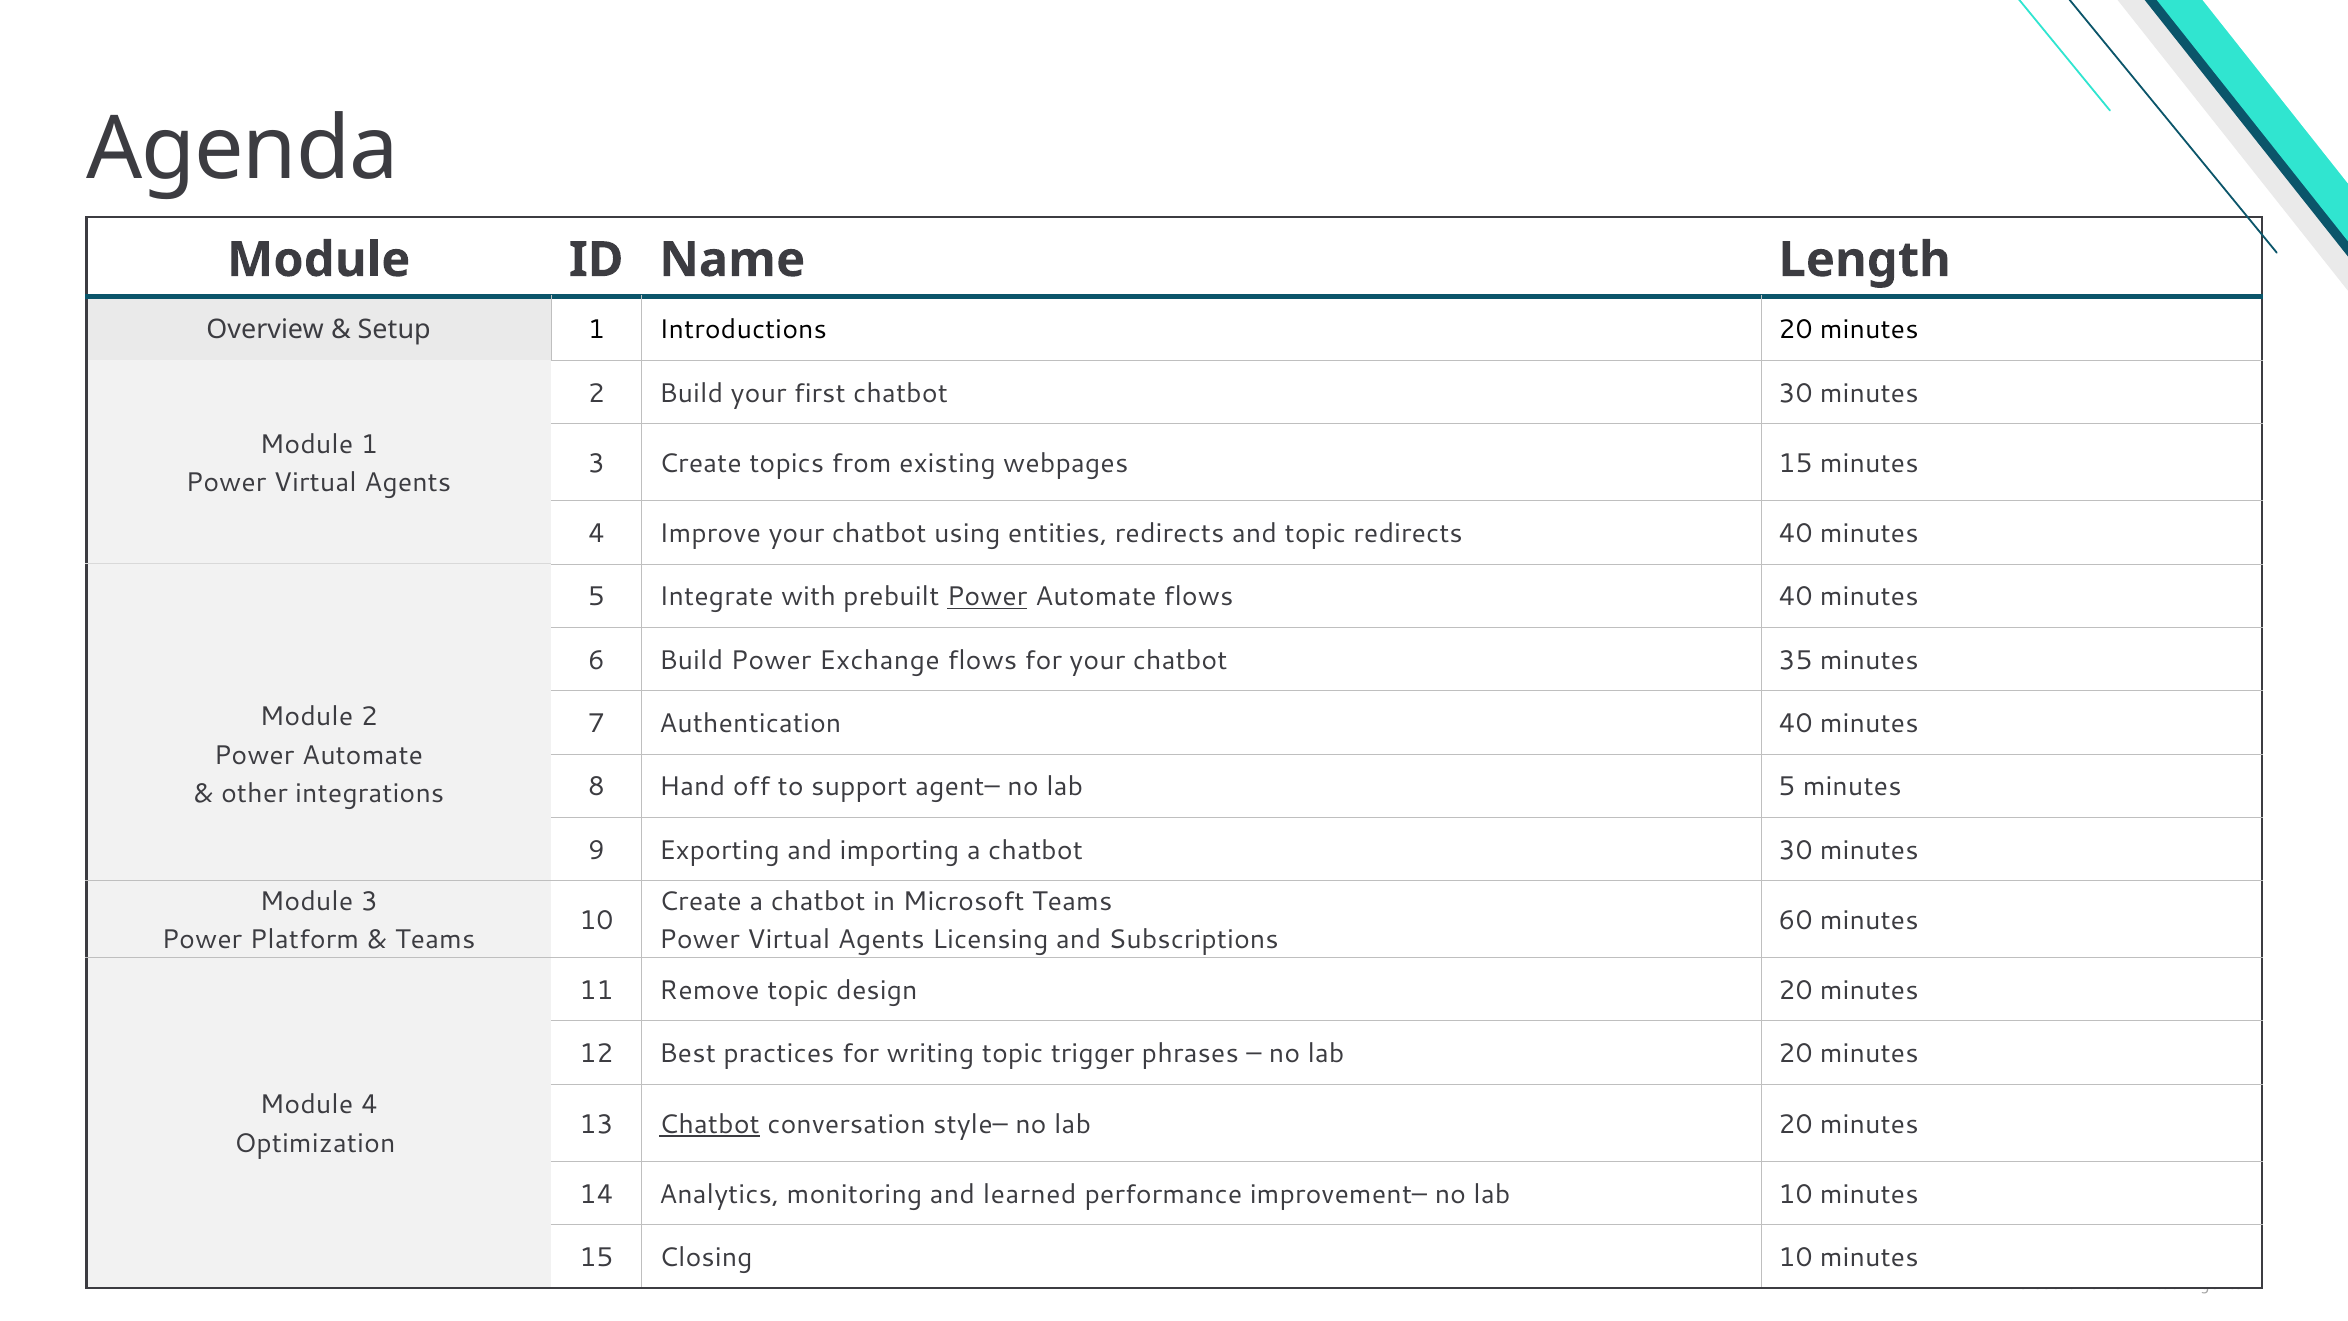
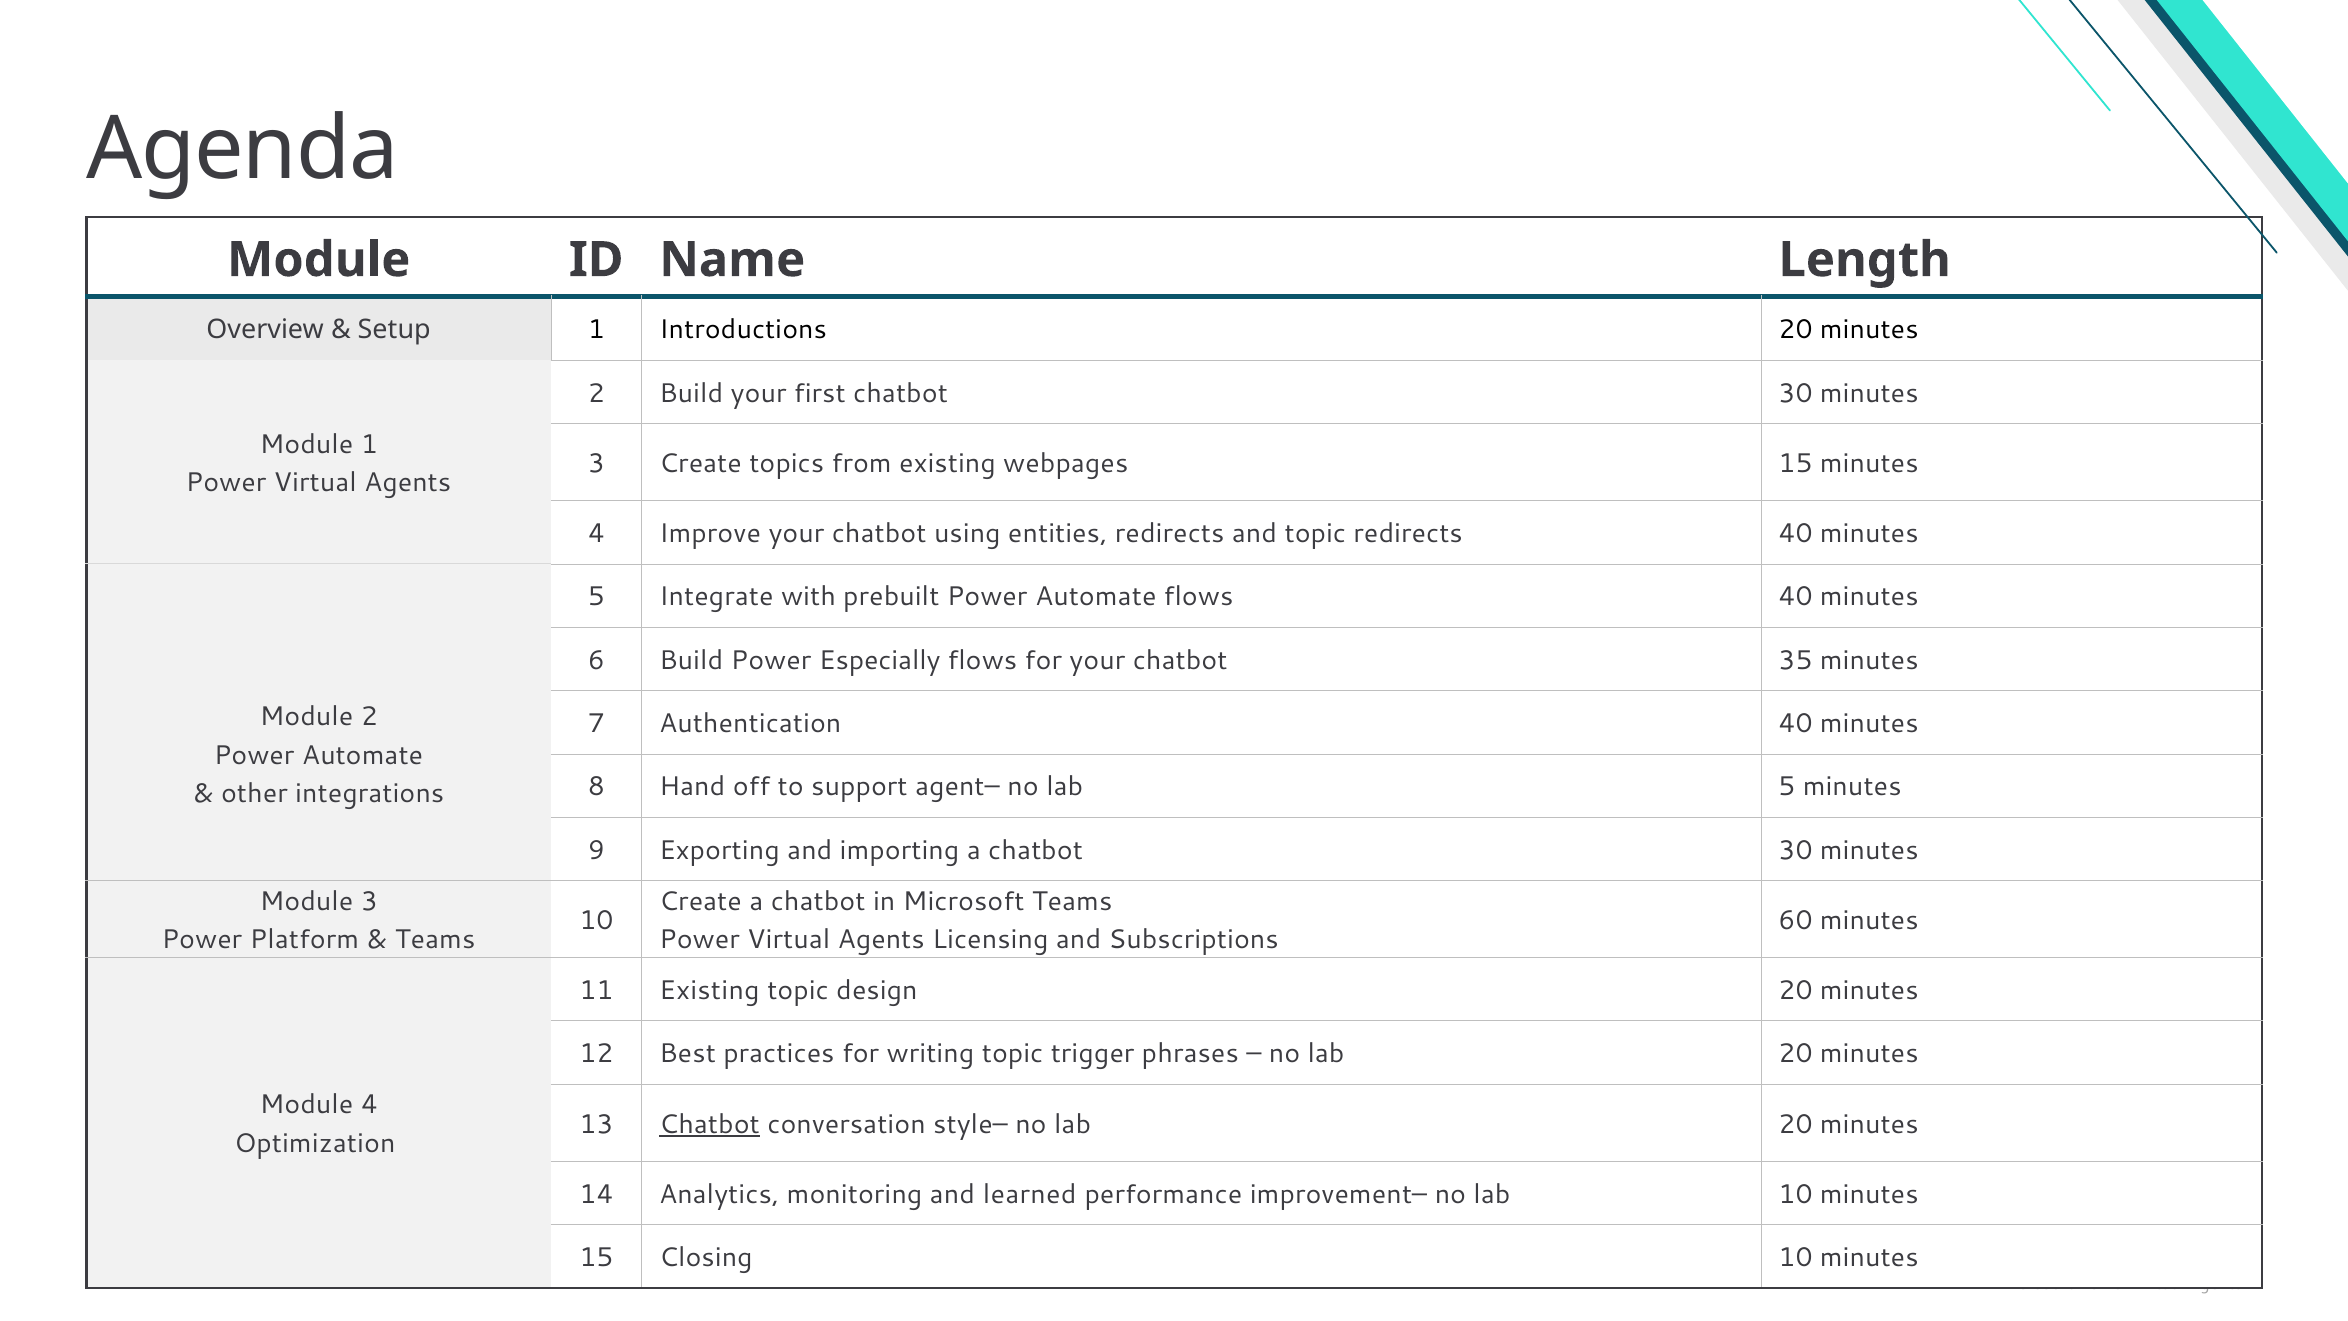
Power at (987, 597) underline: present -> none
Exchange: Exchange -> Especially
11 Remove: Remove -> Existing
